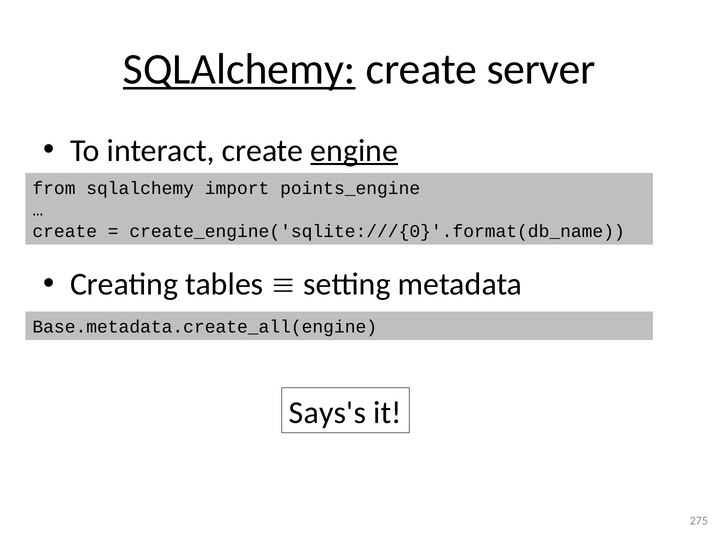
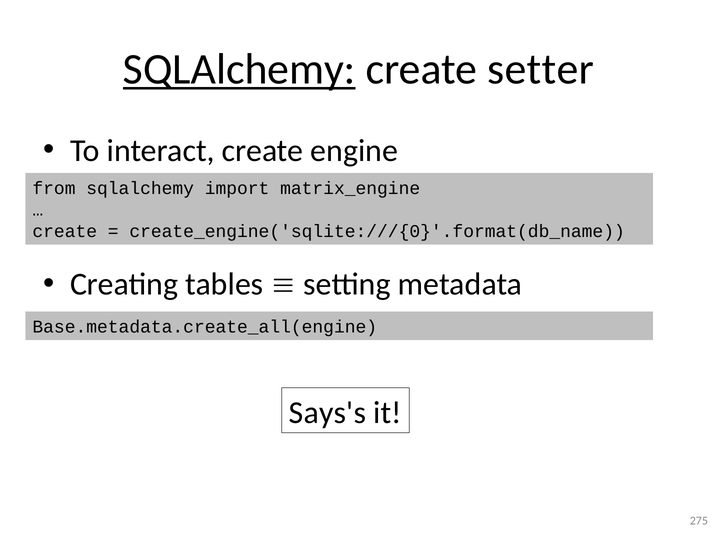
server: server -> setter
engine underline: present -> none
points_engine: points_engine -> matrix_engine
